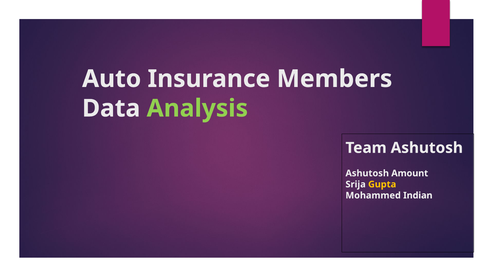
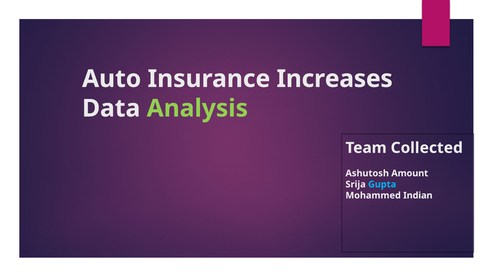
Members: Members -> Increases
Team Ashutosh: Ashutosh -> Collected
Gupta colour: yellow -> light blue
